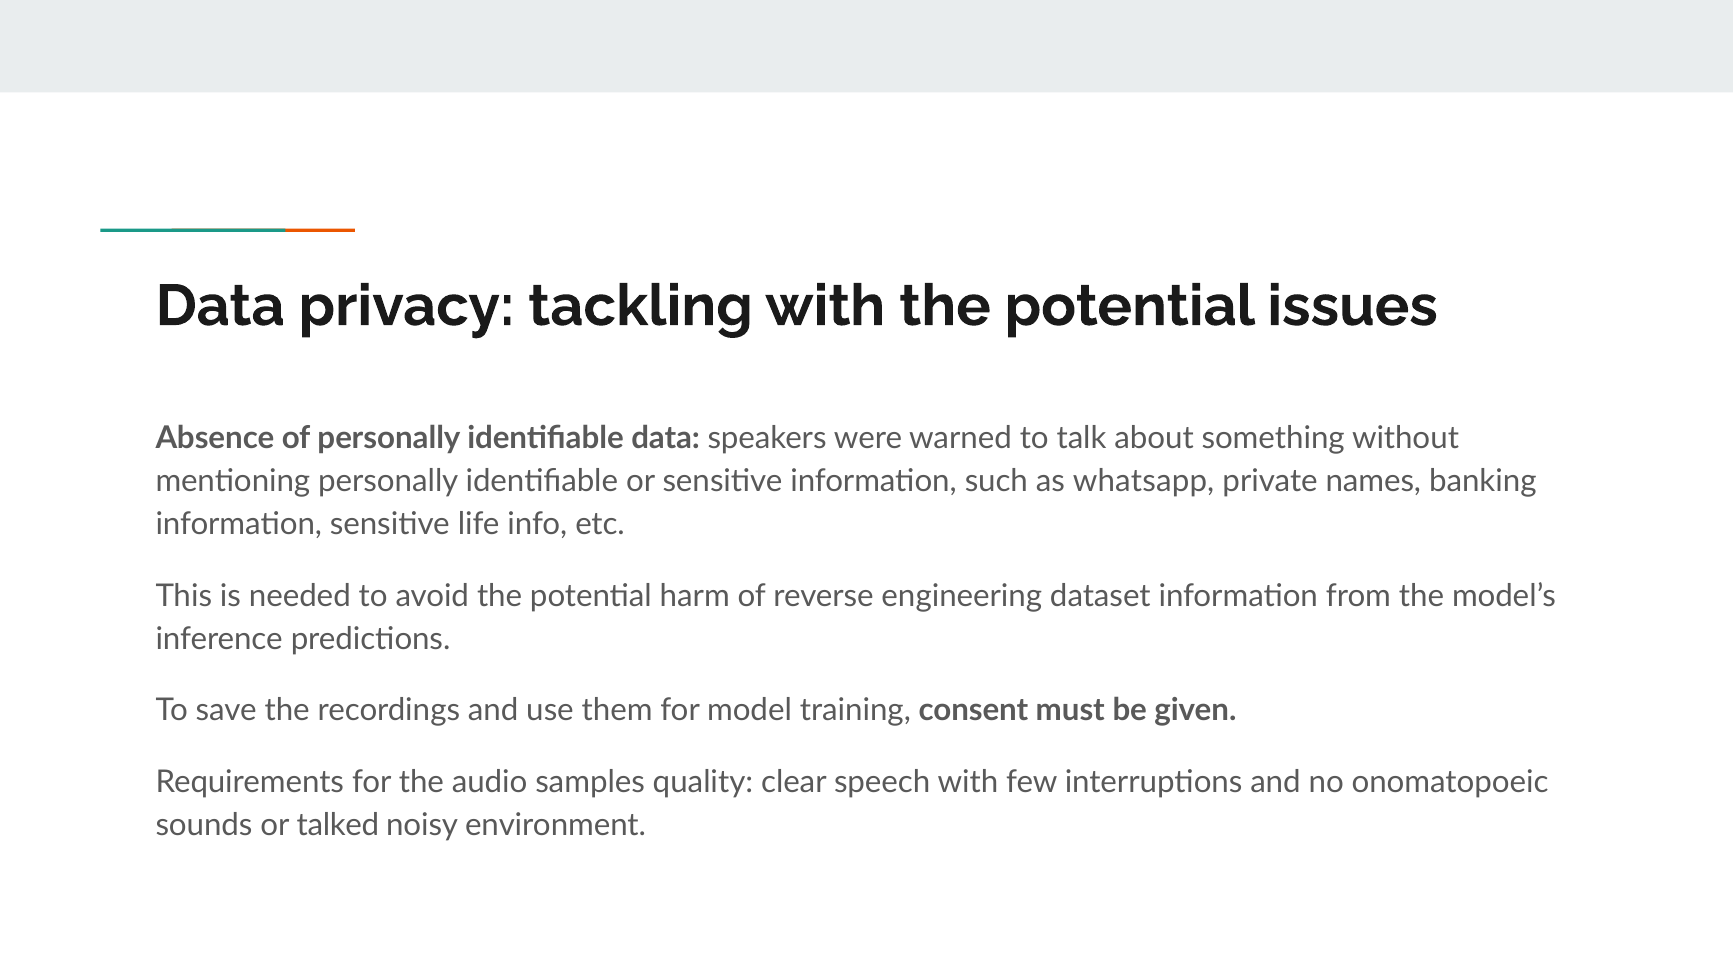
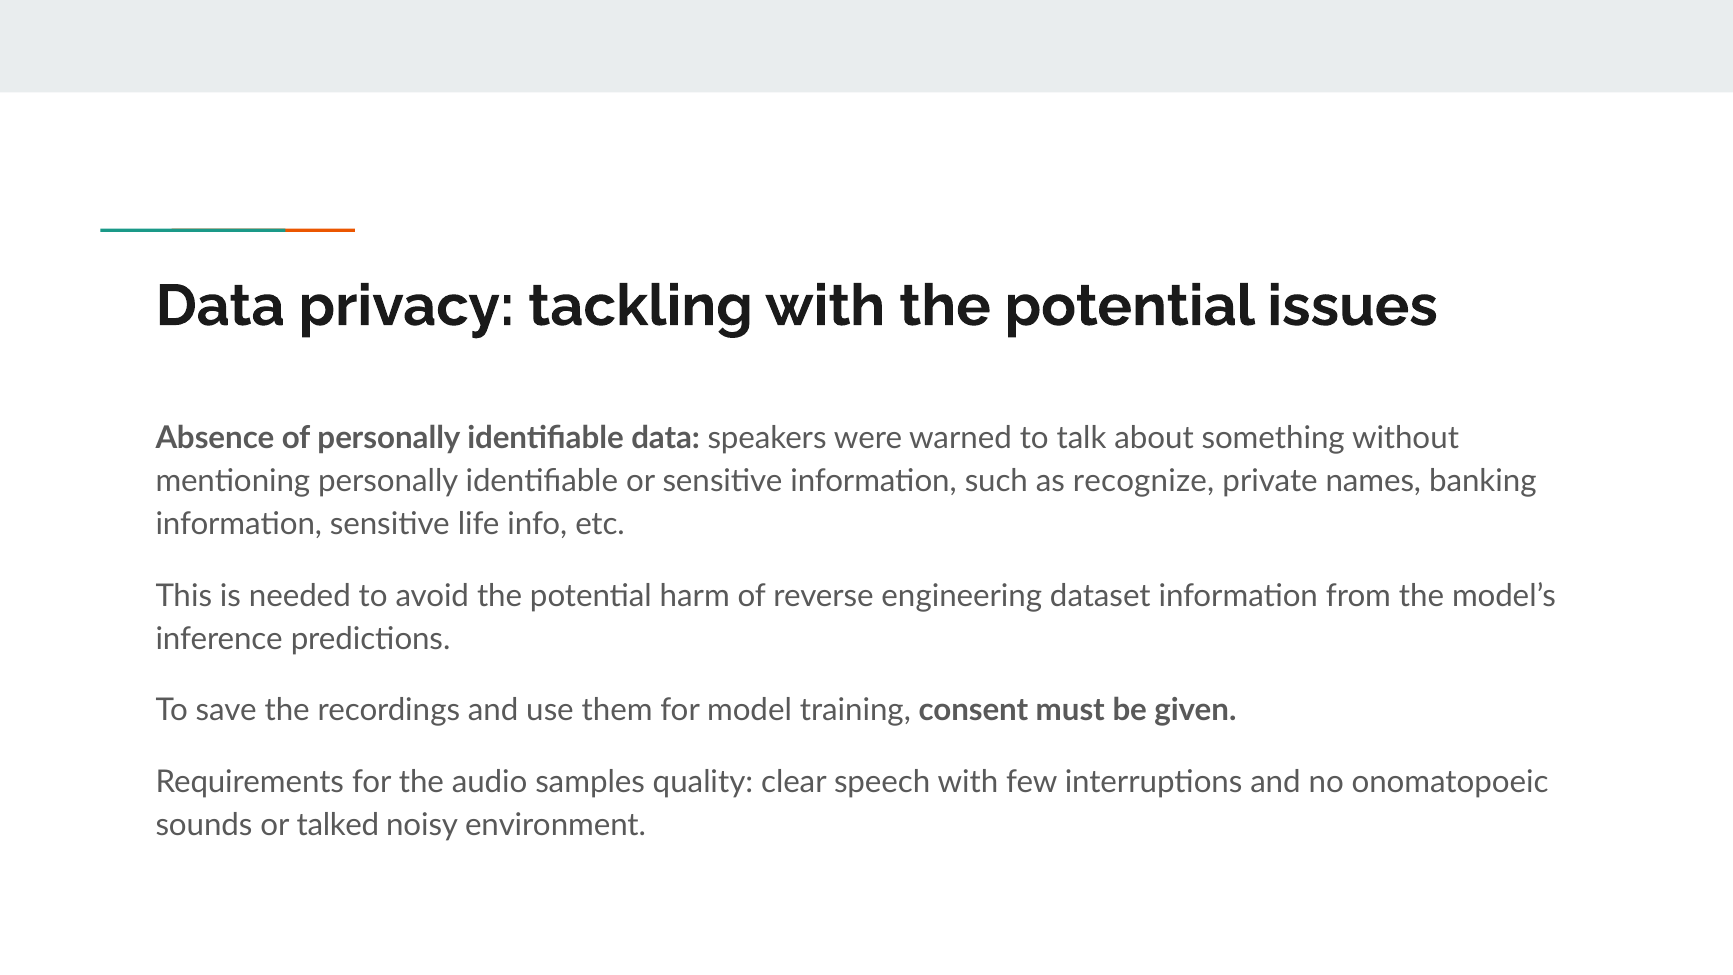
whatsapp: whatsapp -> recognize
